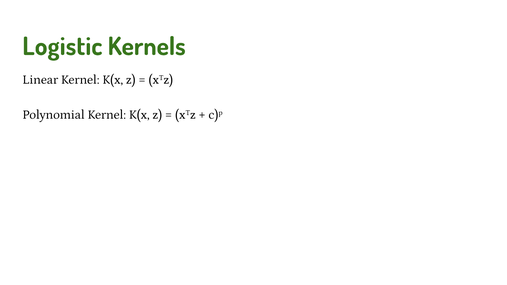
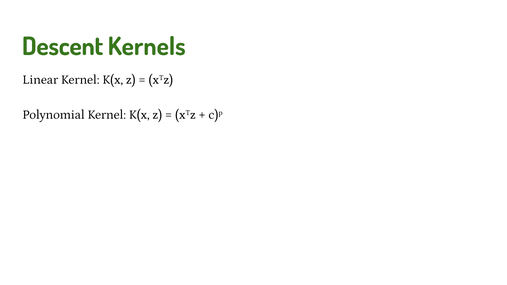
Logistic: Logistic -> Descent
